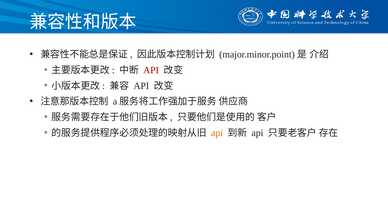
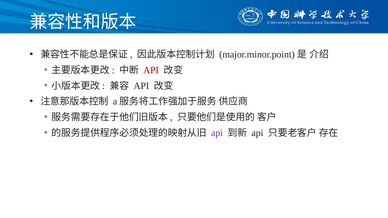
api at (217, 133) colour: orange -> purple
